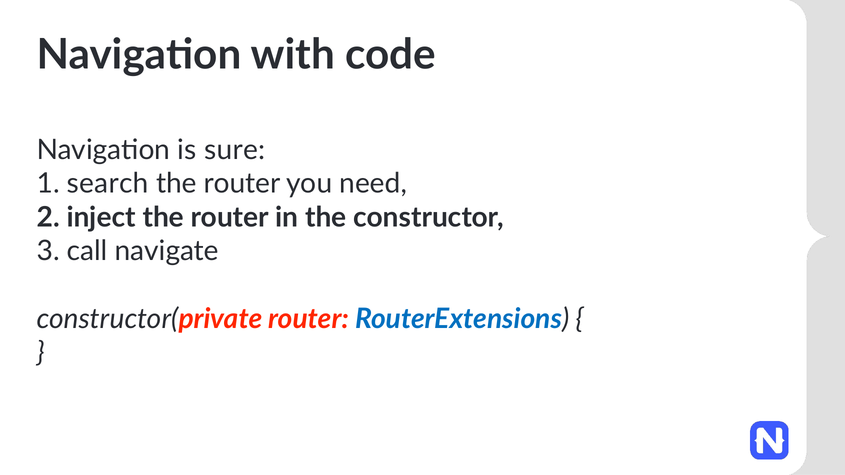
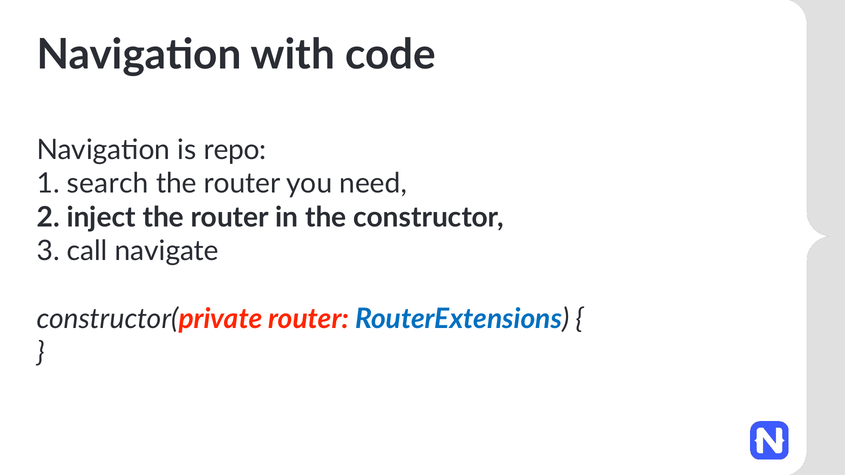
sure: sure -> repo
